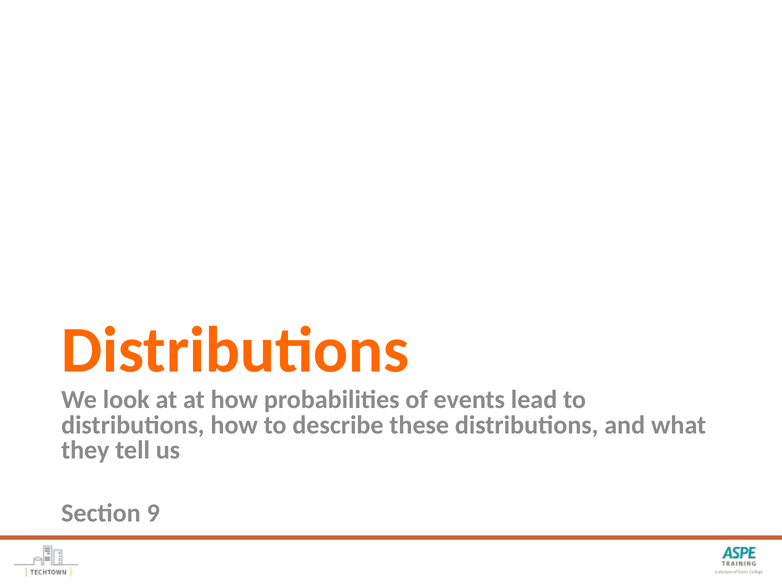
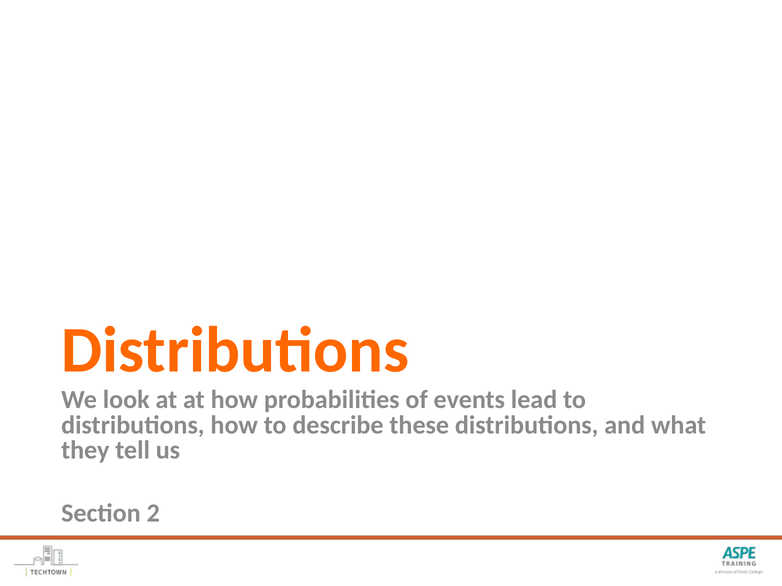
9: 9 -> 2
